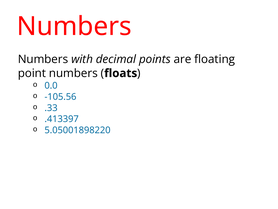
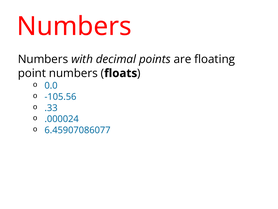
.413397: .413397 -> .000024
5.05001898220: 5.05001898220 -> 6.45907086077
